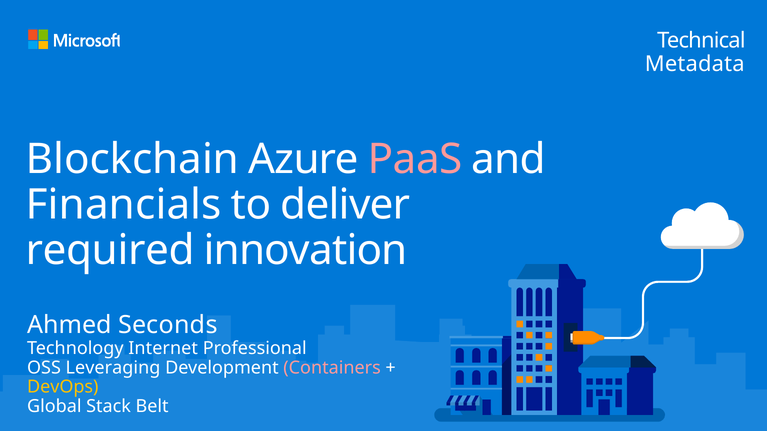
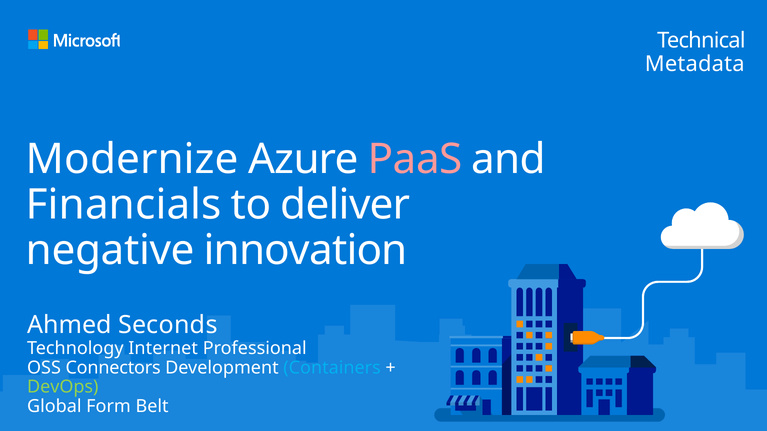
Blockchain: Blockchain -> Modernize
required: required -> negative
Leveraging: Leveraging -> Connectors
Containers colour: pink -> light blue
DevOps colour: yellow -> light green
Stack: Stack -> Form
